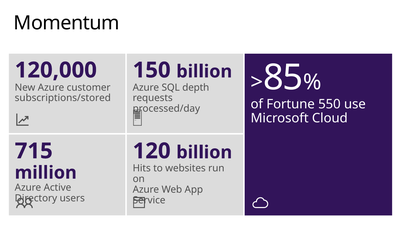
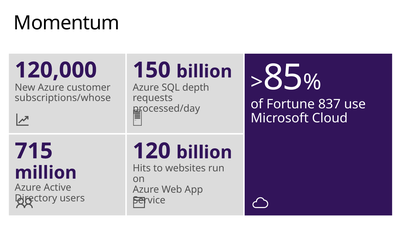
subscriptions/stored: subscriptions/stored -> subscriptions/whose
550: 550 -> 837
